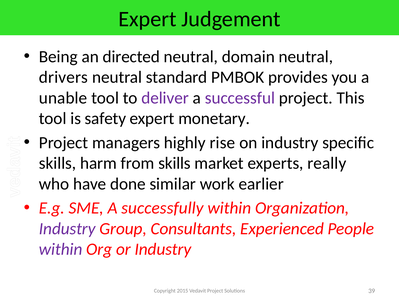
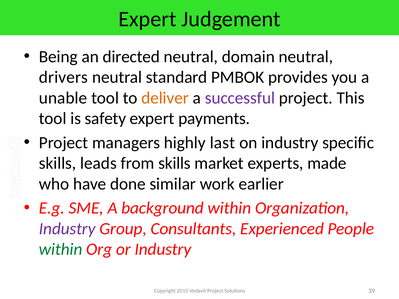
deliver colour: purple -> orange
monetary: monetary -> payments
rise: rise -> last
harm: harm -> leads
really: really -> made
successfully: successfully -> background
within at (61, 249) colour: purple -> green
